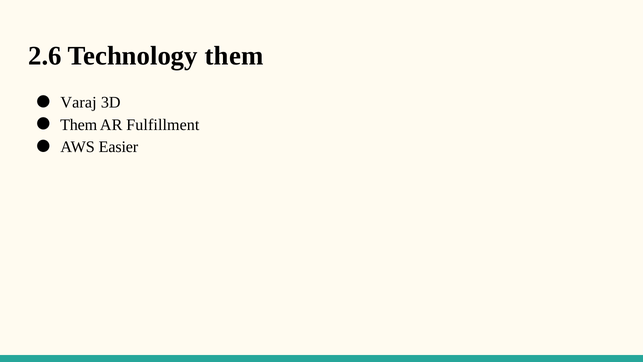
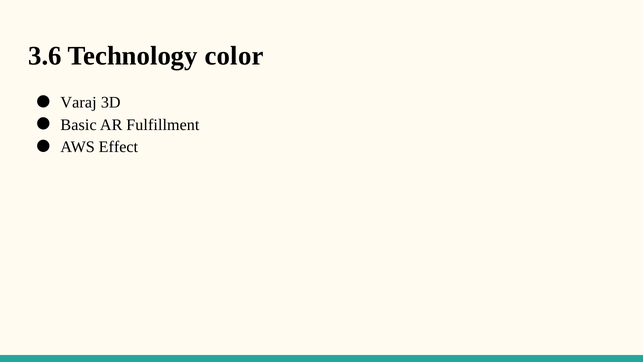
2.6: 2.6 -> 3.6
Technology them: them -> color
Them at (79, 125): Them -> Basic
Easier: Easier -> Effect
